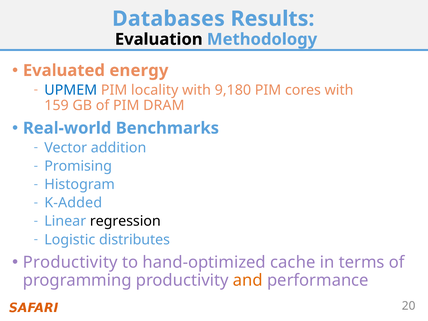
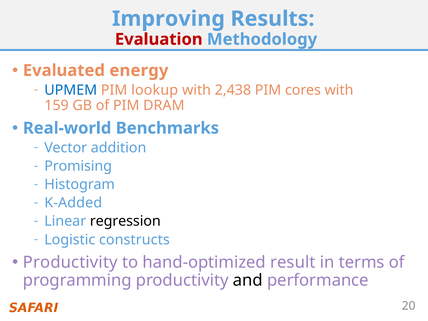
Databases: Databases -> Improving
Evaluation colour: black -> red
locality: locality -> lookup
9,180: 9,180 -> 2,438
distributes: distributes -> constructs
cache: cache -> result
and colour: orange -> black
